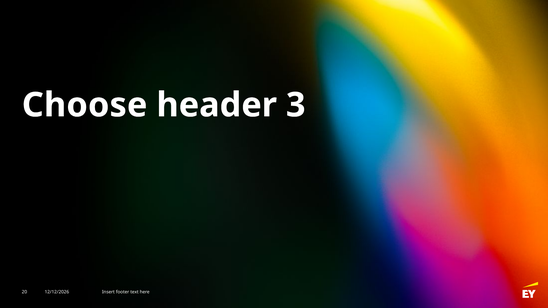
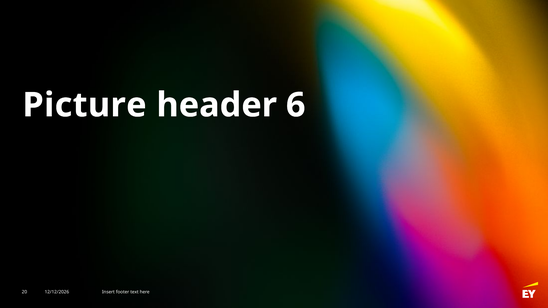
Choose: Choose -> Picture
3: 3 -> 6
